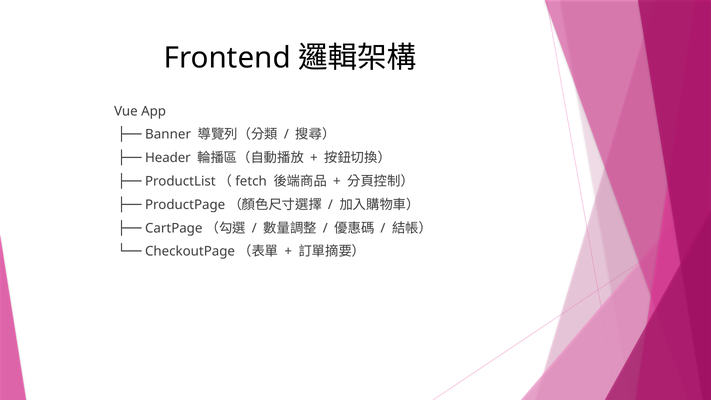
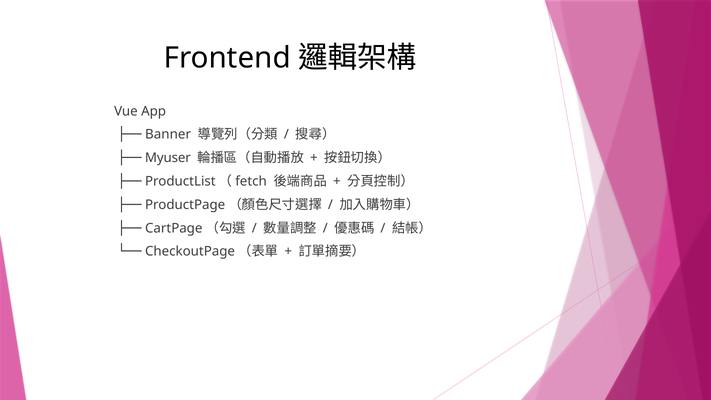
Header: Header -> Myuser
